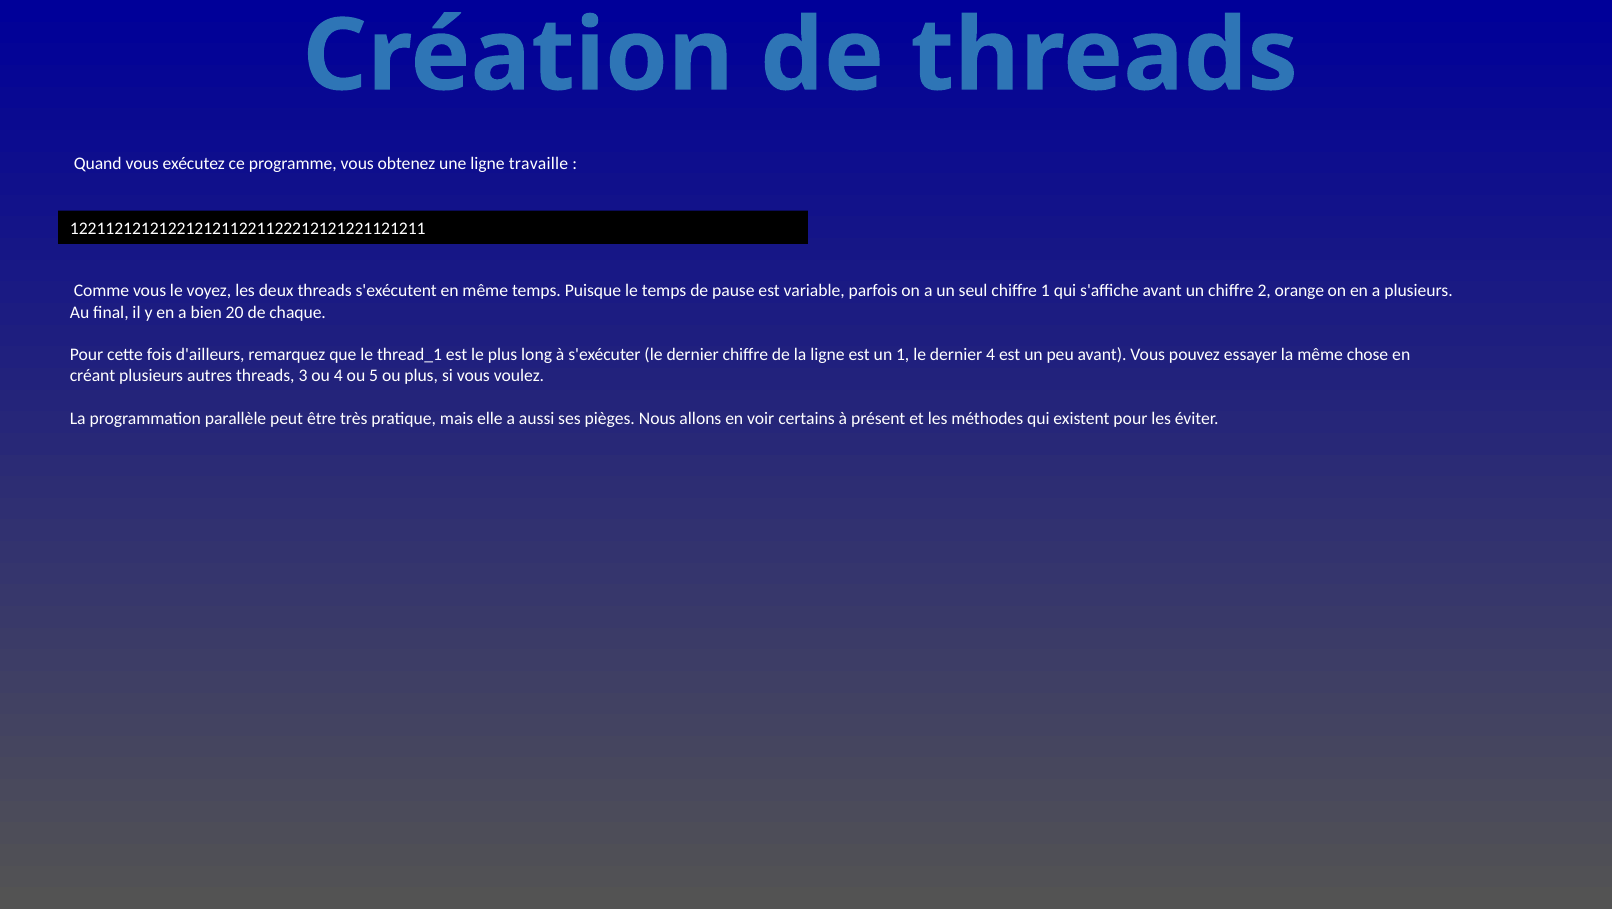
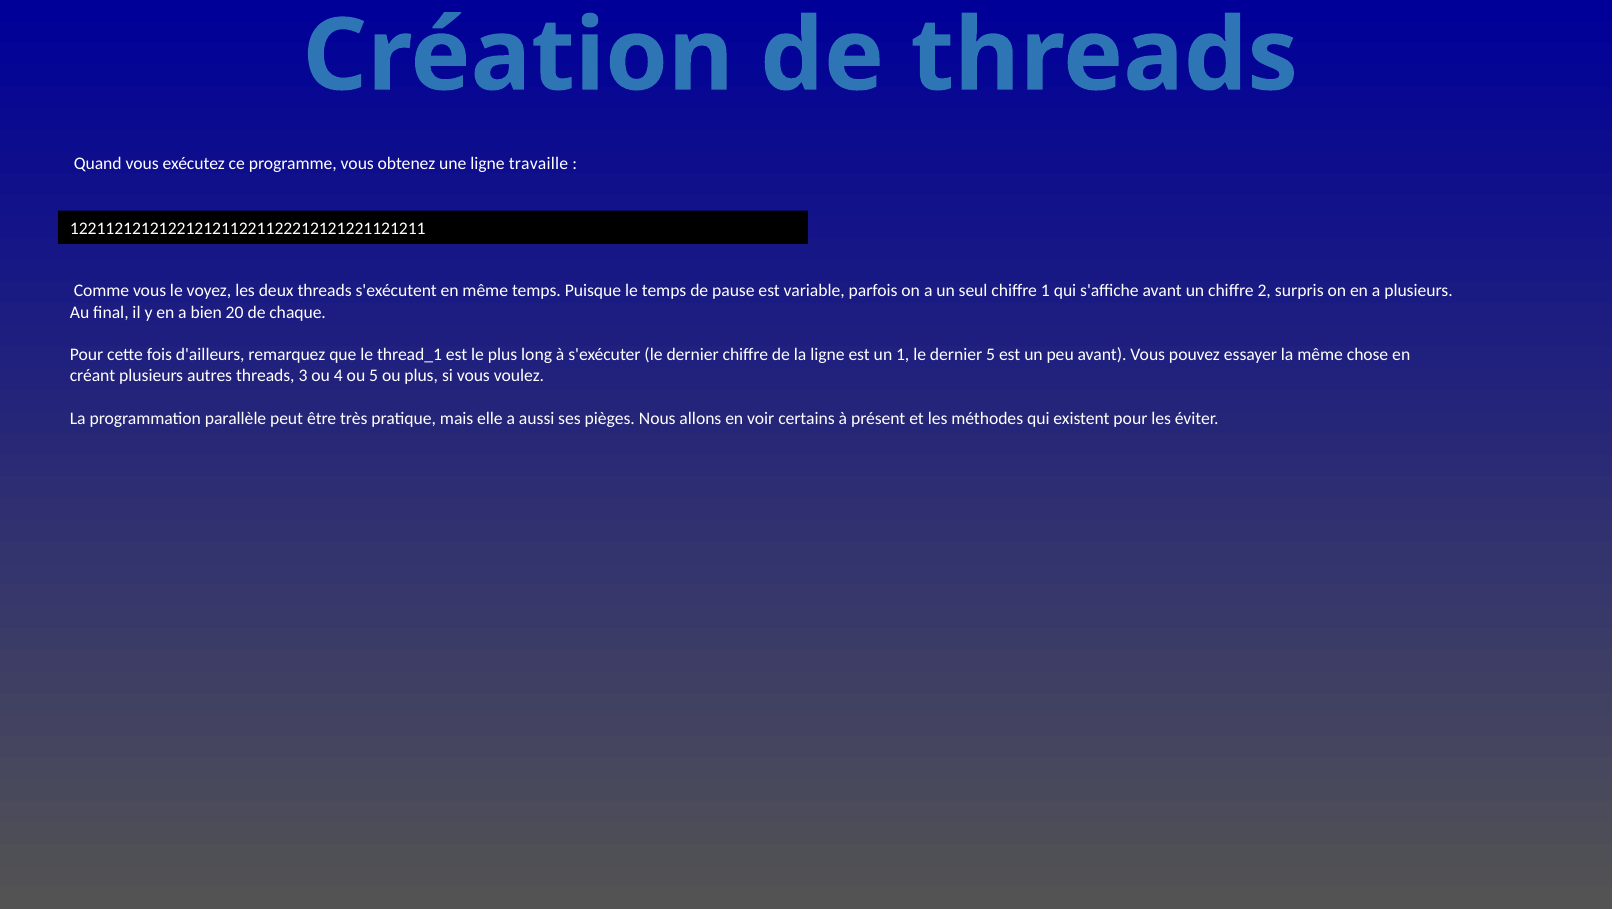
orange: orange -> surpris
dernier 4: 4 -> 5
